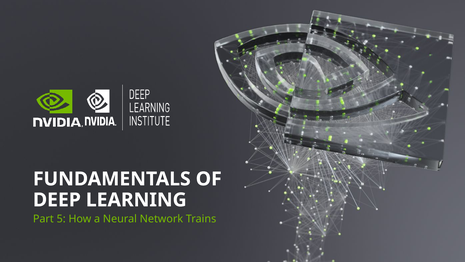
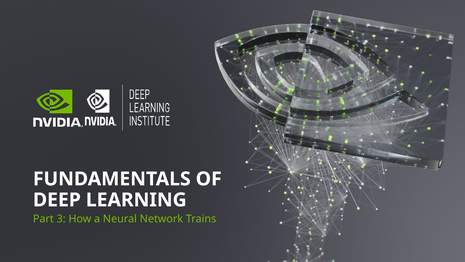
5: 5 -> 3
